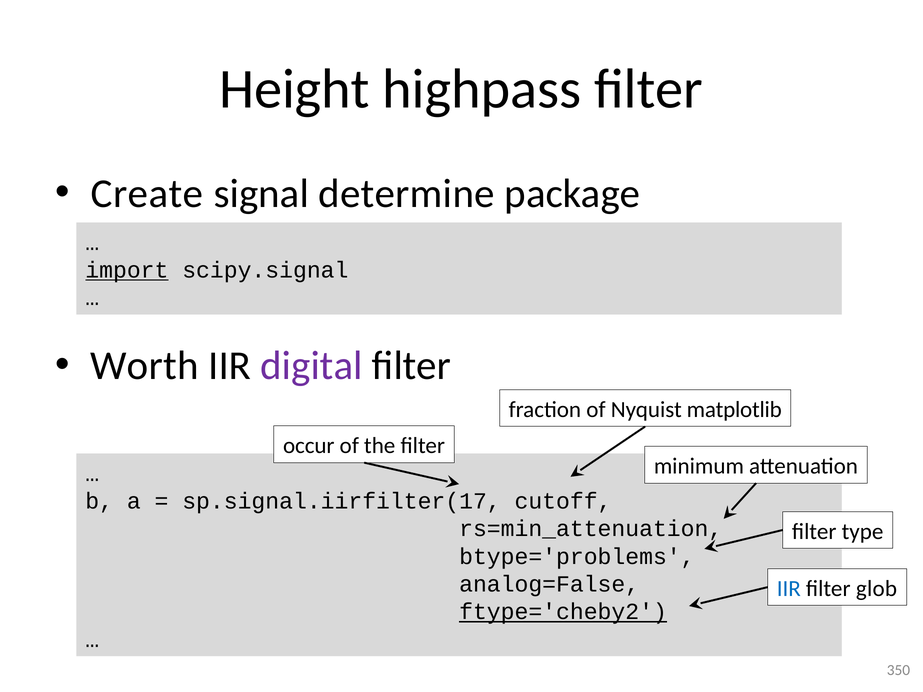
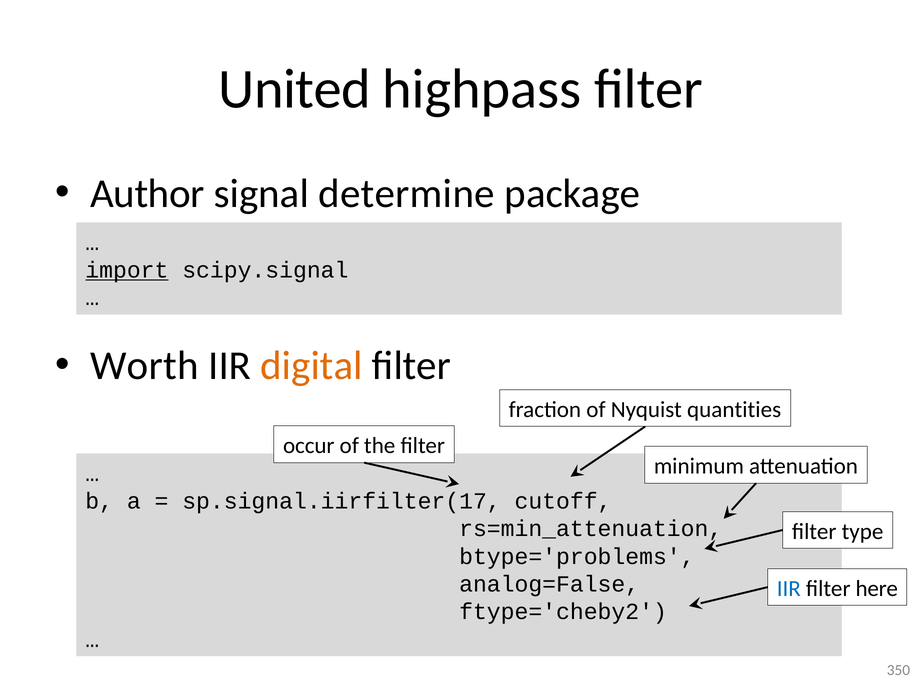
Height: Height -> United
Create: Create -> Author
digital colour: purple -> orange
matplotlib: matplotlib -> quantities
glob: glob -> here
ftype='cheby2 underline: present -> none
